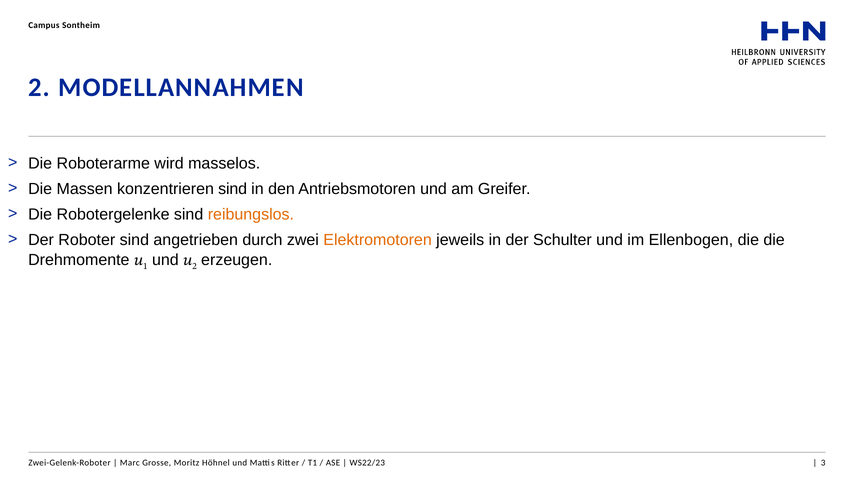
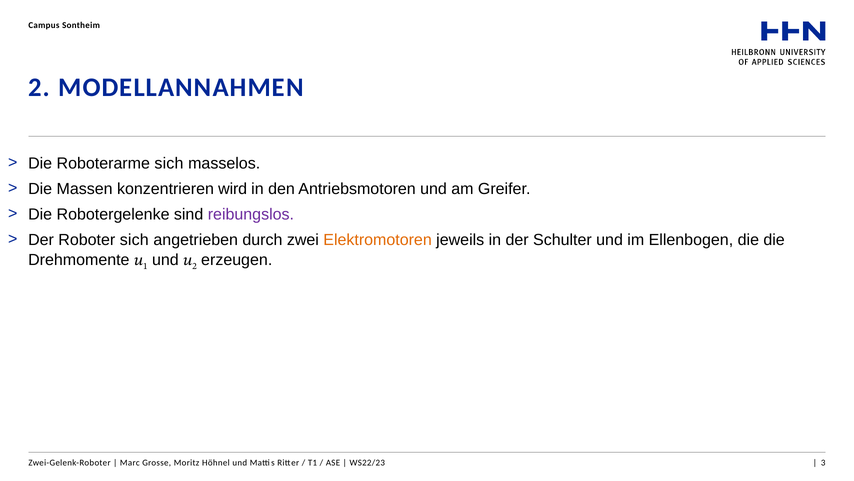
Roboterarme wird: wird -> sich
konzentrieren sind: sind -> wird
reibungslos colour: orange -> purple
Roboter sind: sind -> sich
